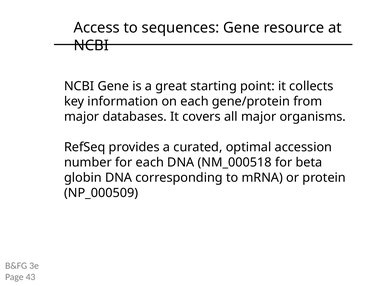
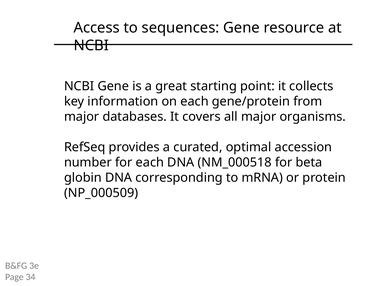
43: 43 -> 34
